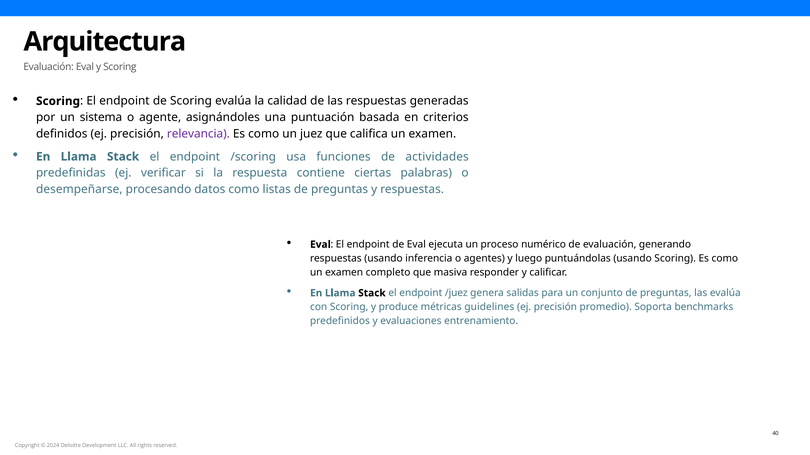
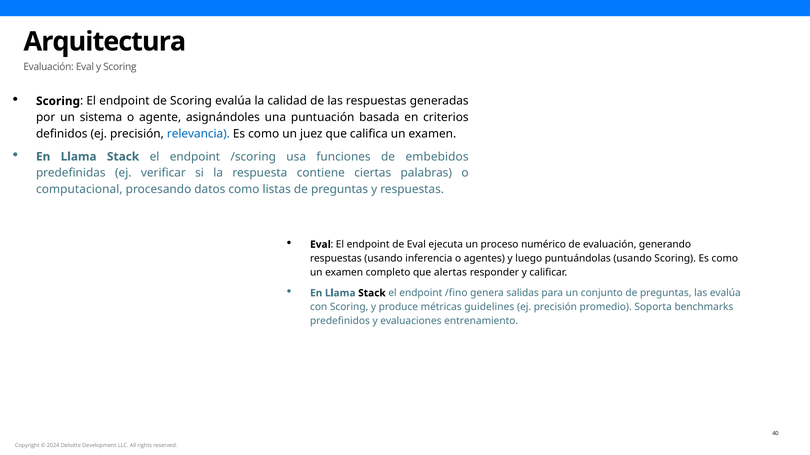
relevancia colour: purple -> blue
actividades: actividades -> embebidos
desempeñarse: desempeñarse -> computacional
masiva: masiva -> alertas
/juez: /juez -> /fino
